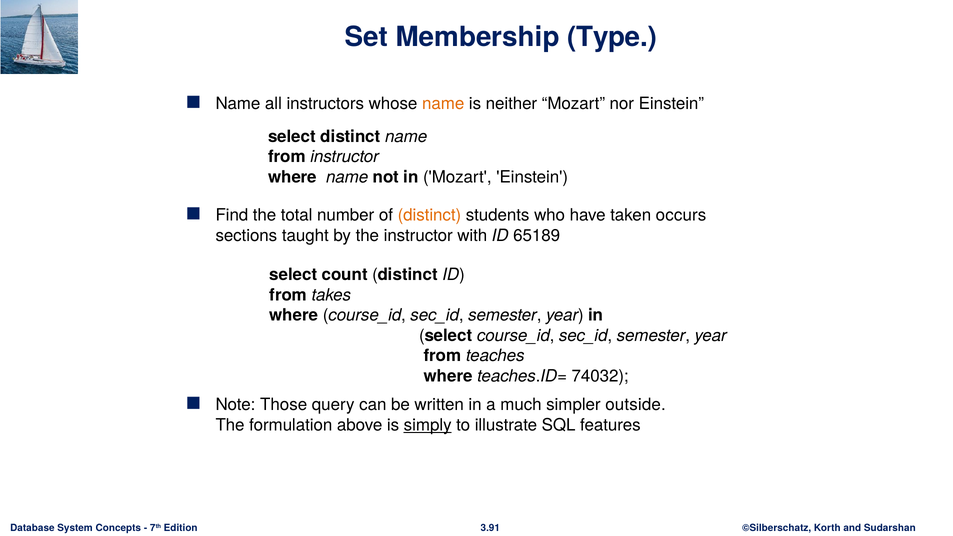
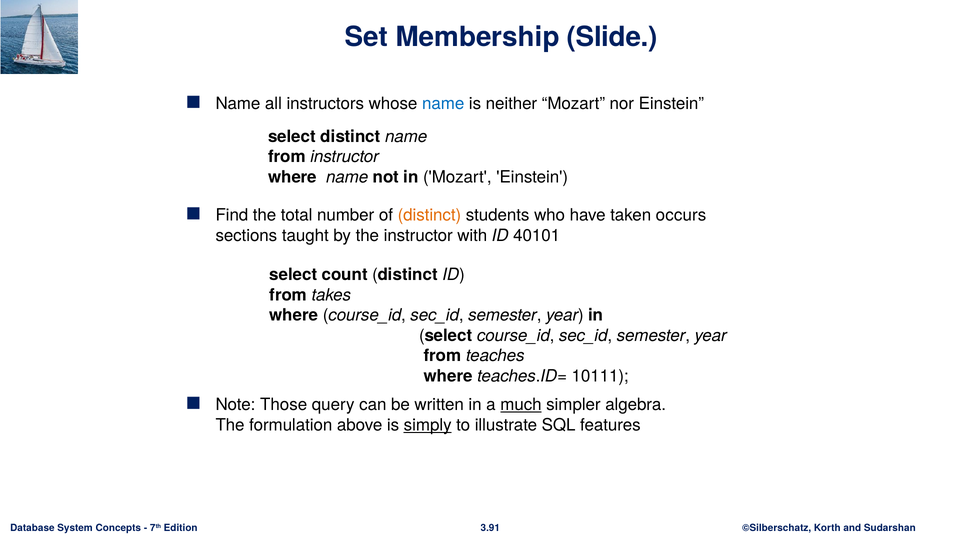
Type: Type -> Slide
name at (443, 104) colour: orange -> blue
65189: 65189 -> 40101
74032: 74032 -> 10111
much underline: none -> present
outside: outside -> algebra
